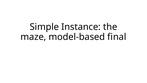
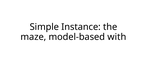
final: final -> with
